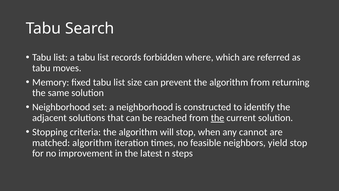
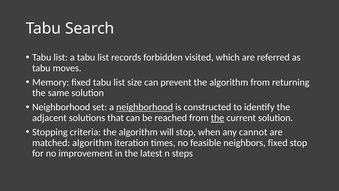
where: where -> visited
neighborhood at (145, 107) underline: none -> present
neighbors yield: yield -> fixed
